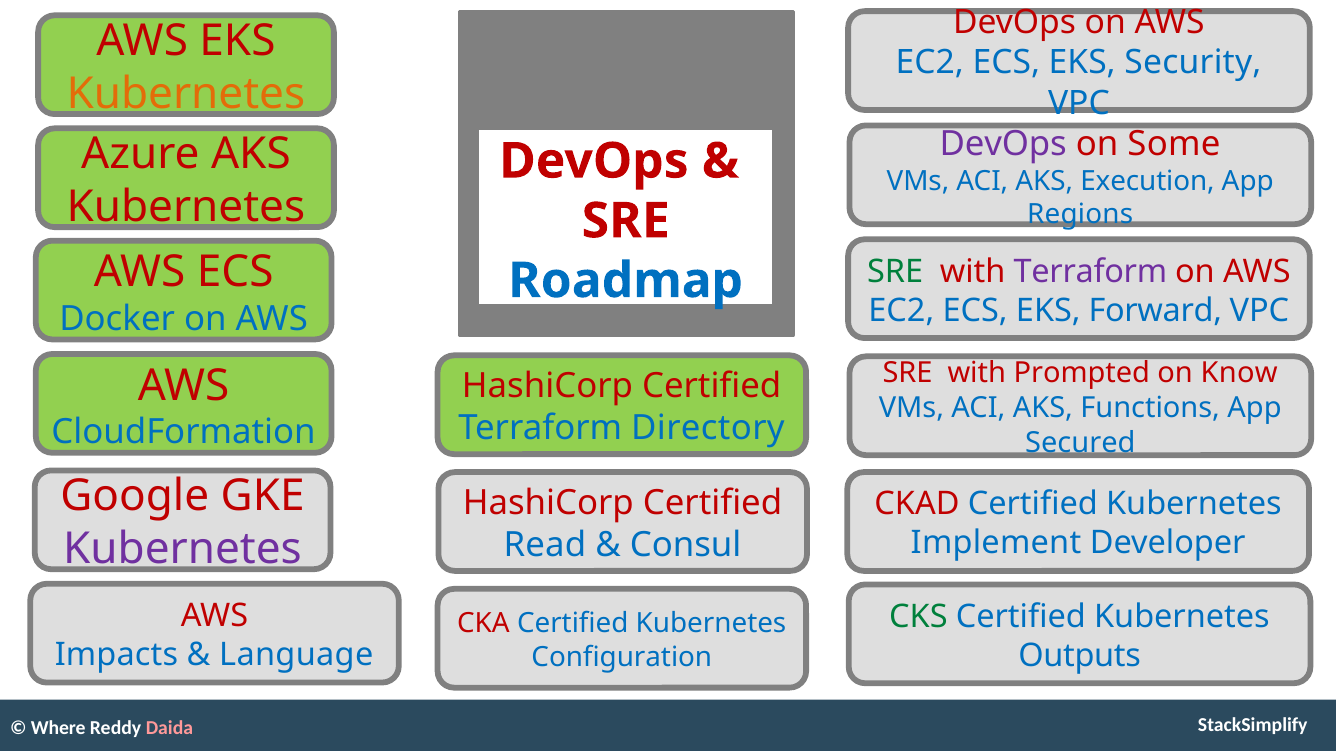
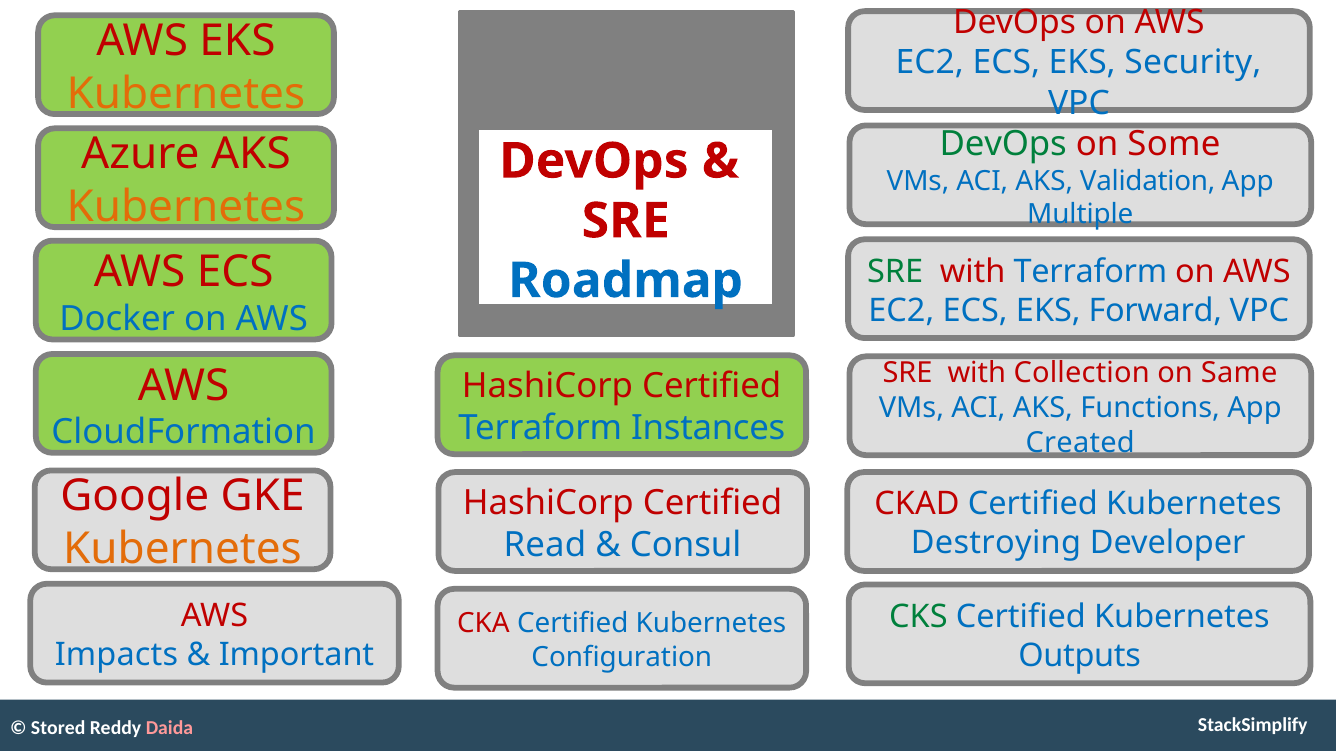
DevOps at (1003, 144) colour: purple -> green
Execution: Execution -> Validation
Kubernetes at (186, 207) colour: red -> orange
Regions: Regions -> Multiple
Terraform at (1090, 272) colour: purple -> blue
Prompted: Prompted -> Collection
Know: Know -> Same
Directory: Directory -> Instances
Secured: Secured -> Created
Implement: Implement -> Destroying
Kubernetes at (182, 550) colour: purple -> orange
Language: Language -> Important
Where: Where -> Stored
